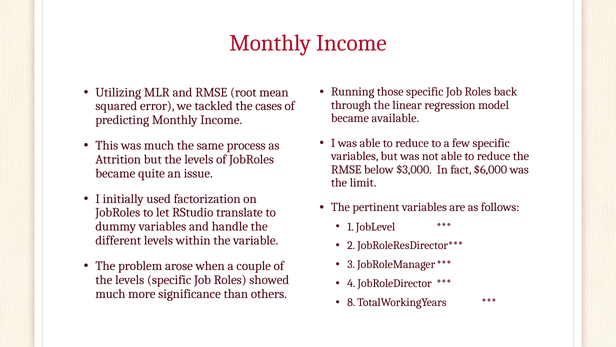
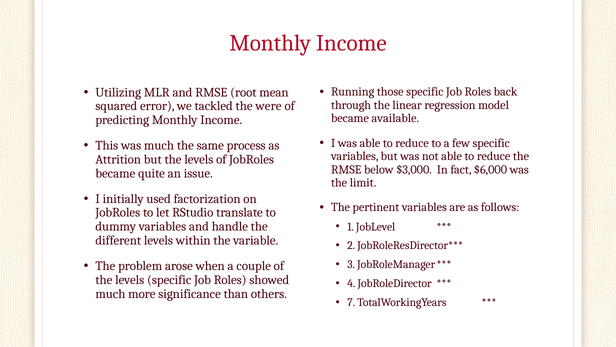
cases: cases -> were
8: 8 -> 7
